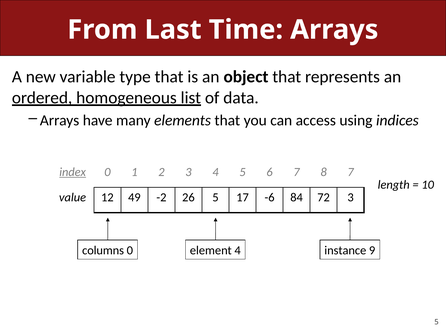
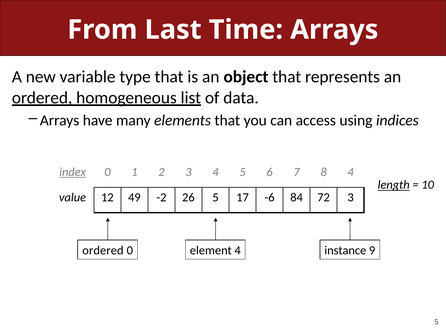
8 7: 7 -> 4
length underline: none -> present
columns at (103, 251): columns -> ordered
